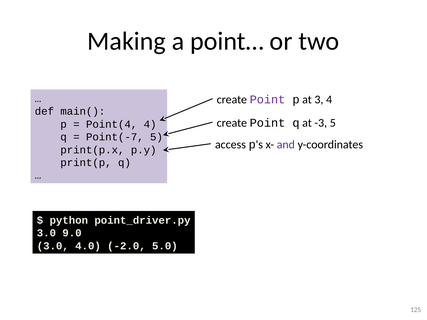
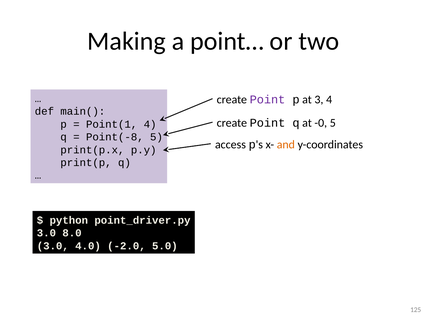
-3: -3 -> -0
Point(4: Point(4 -> Point(1
Point(-7: Point(-7 -> Point(-8
and colour: purple -> orange
9.0: 9.0 -> 8.0
